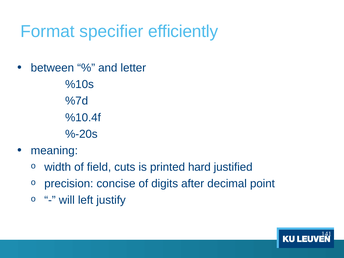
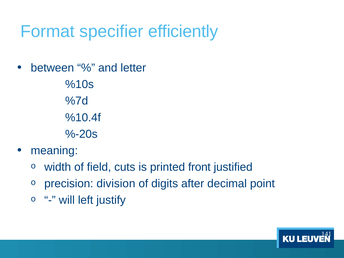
hard: hard -> front
concise: concise -> division
